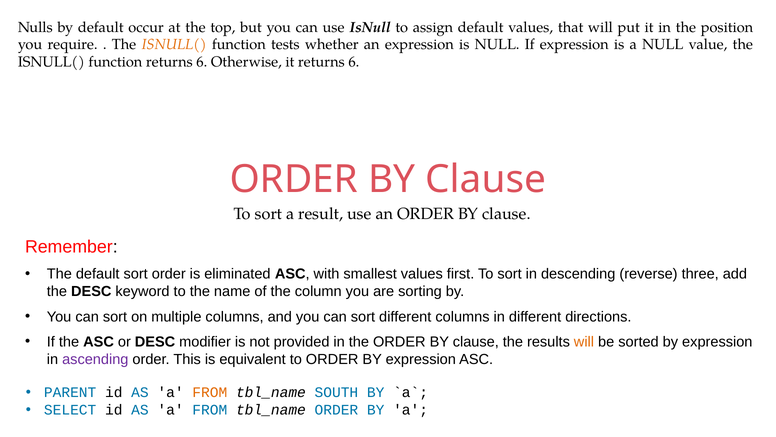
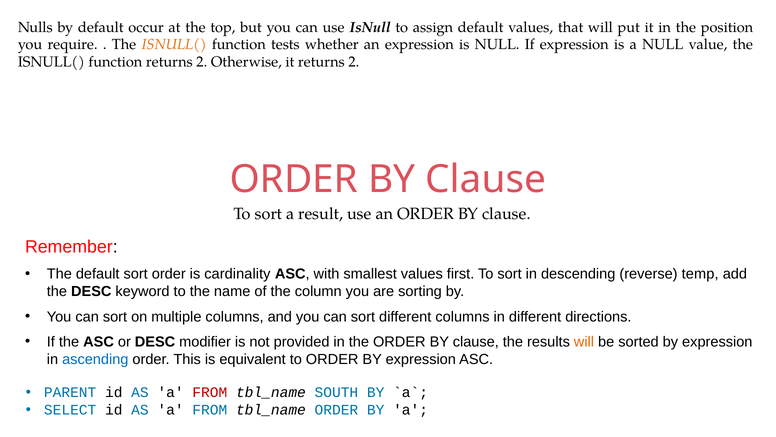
function returns 6: 6 -> 2
it returns 6: 6 -> 2
eliminated: eliminated -> cardinality
three: three -> temp
ascending colour: purple -> blue
FROM at (210, 392) colour: orange -> red
